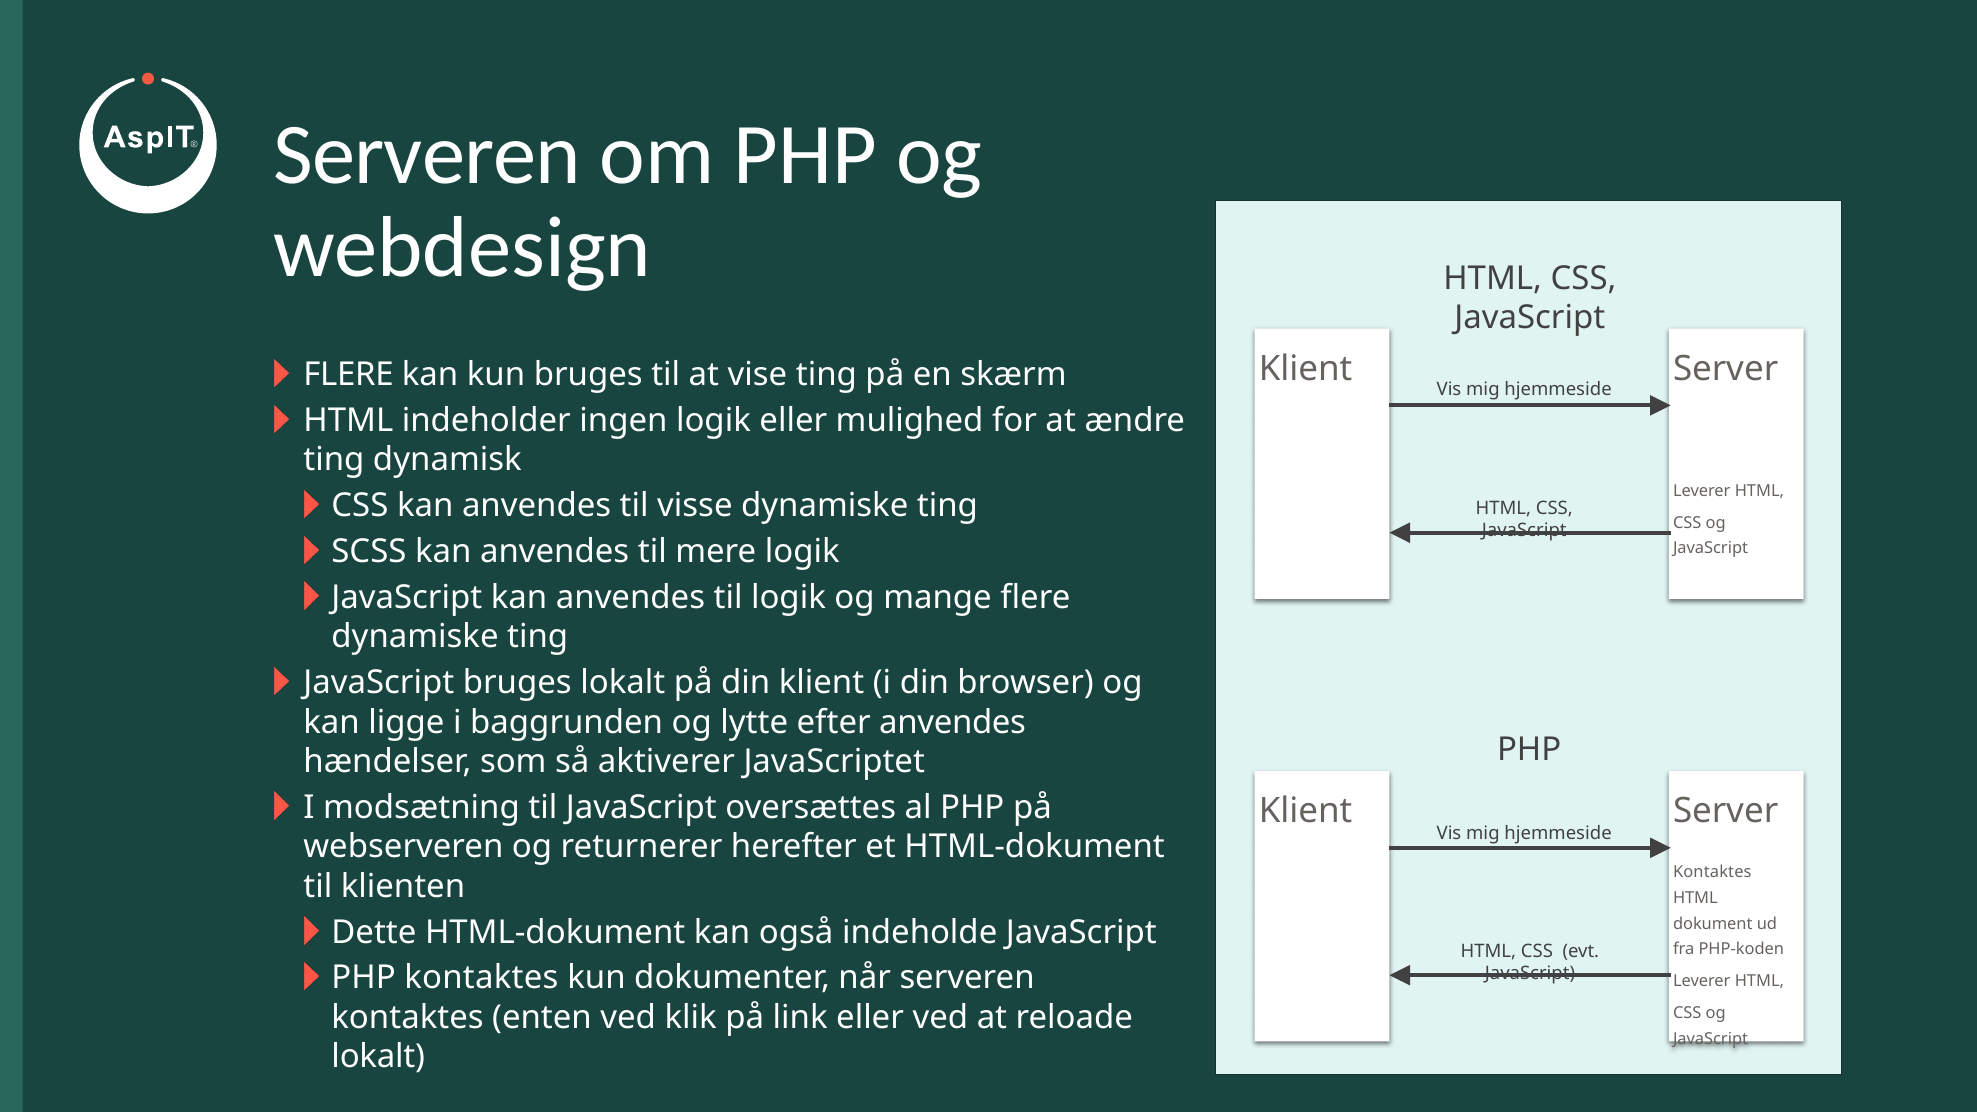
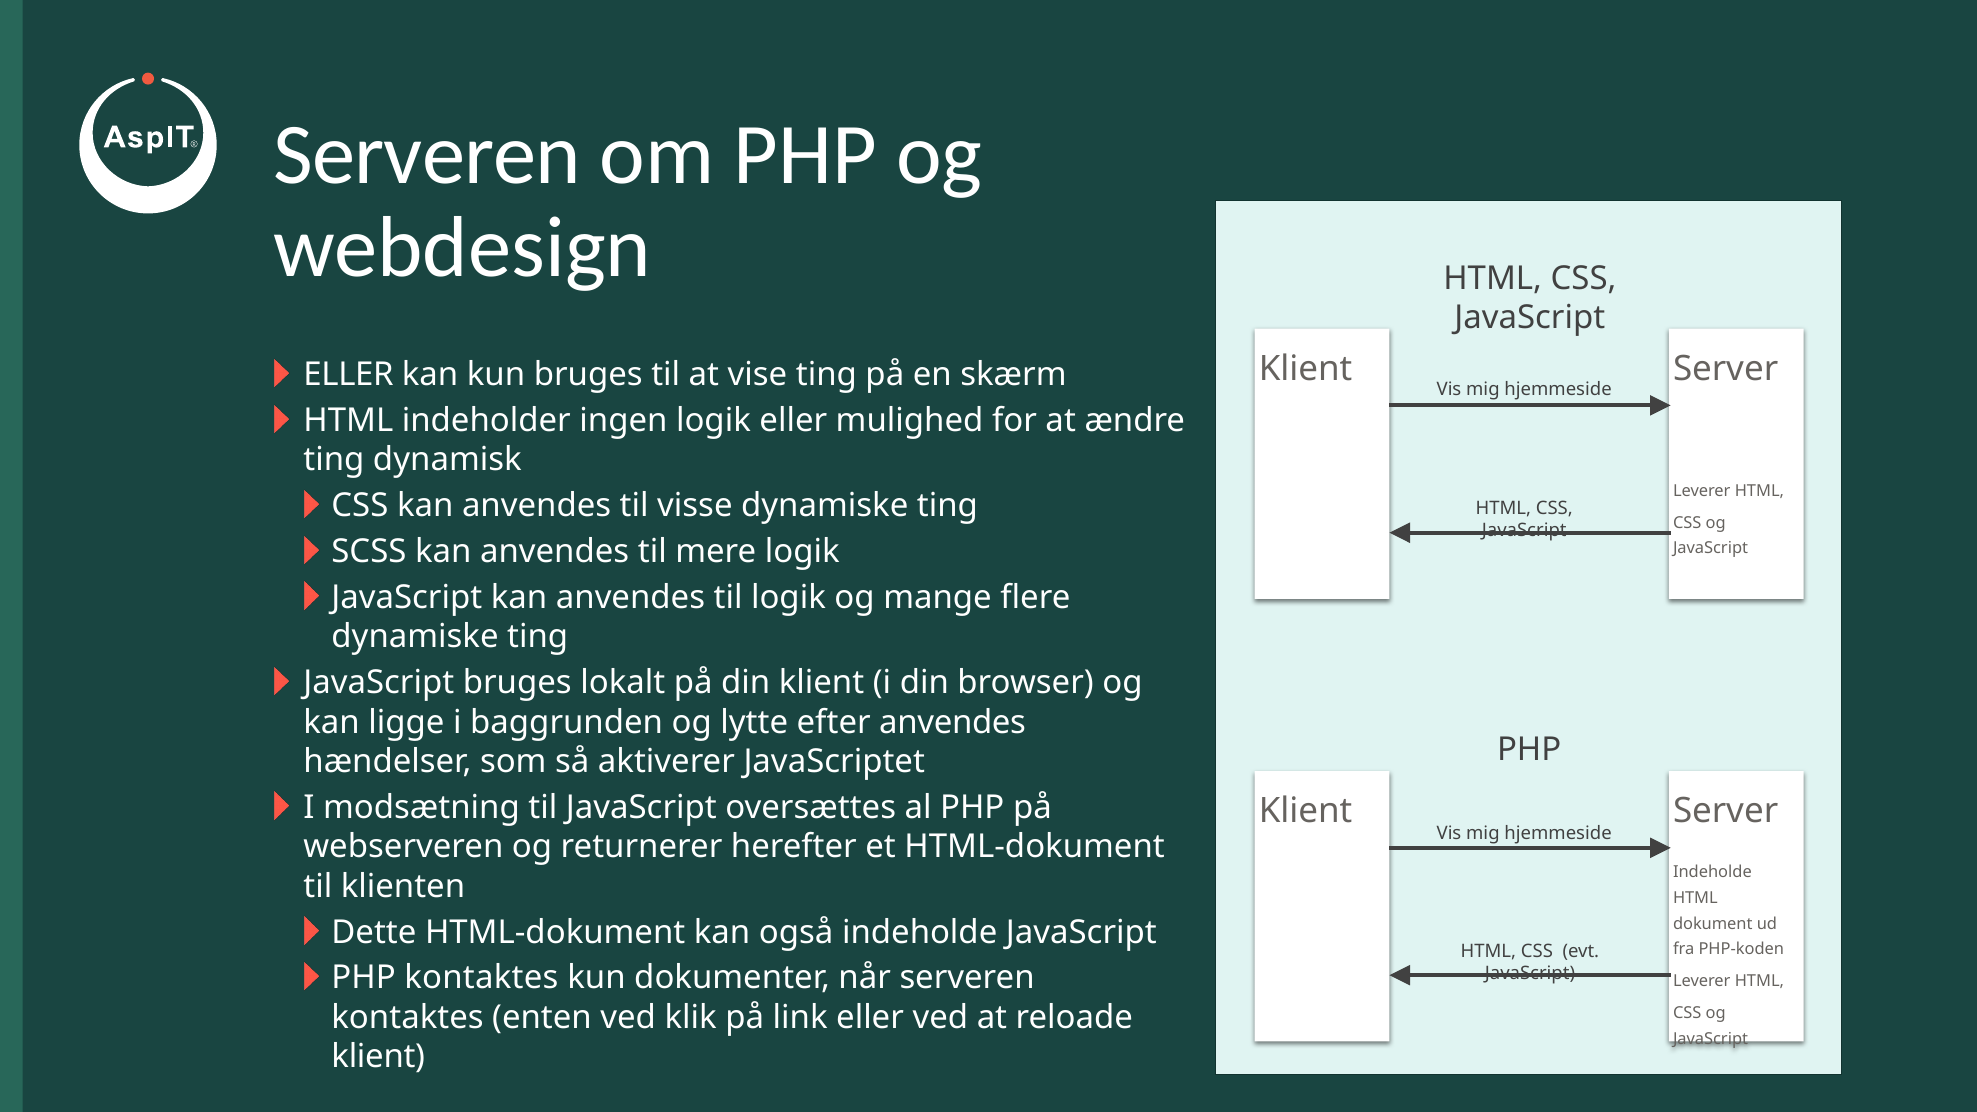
FLERE at (349, 375): FLERE -> ELLER
Kontaktes at (1712, 873): Kontaktes -> Indeholde
lokalt at (378, 1057): lokalt -> klient
